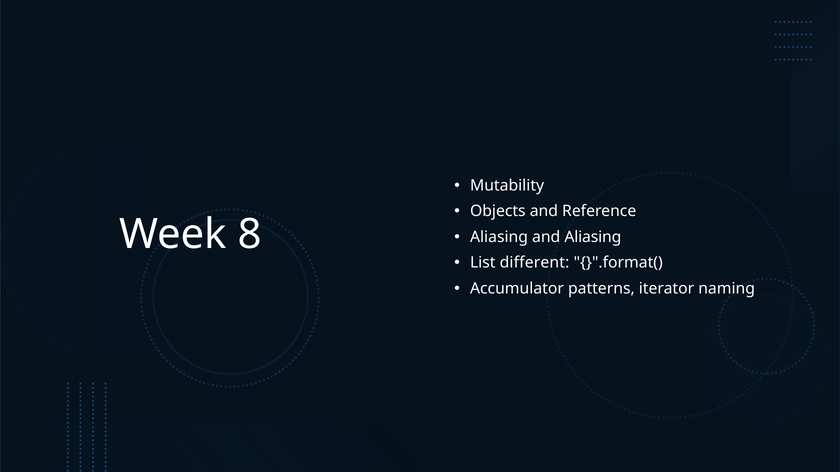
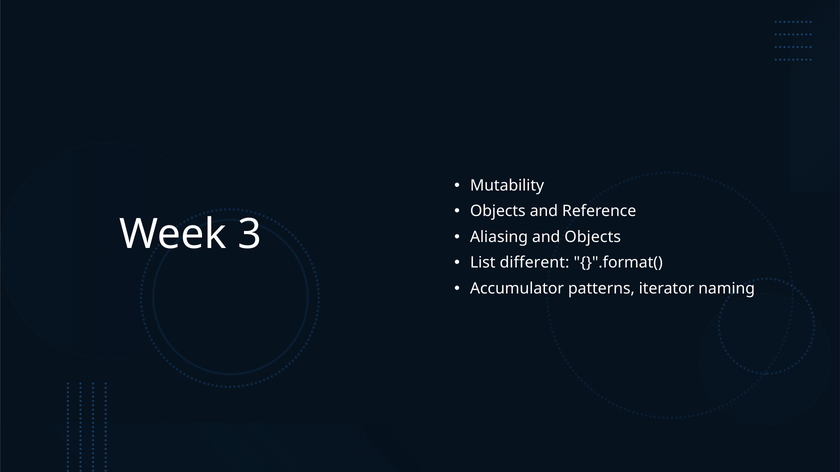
8: 8 -> 3
and Aliasing: Aliasing -> Objects
